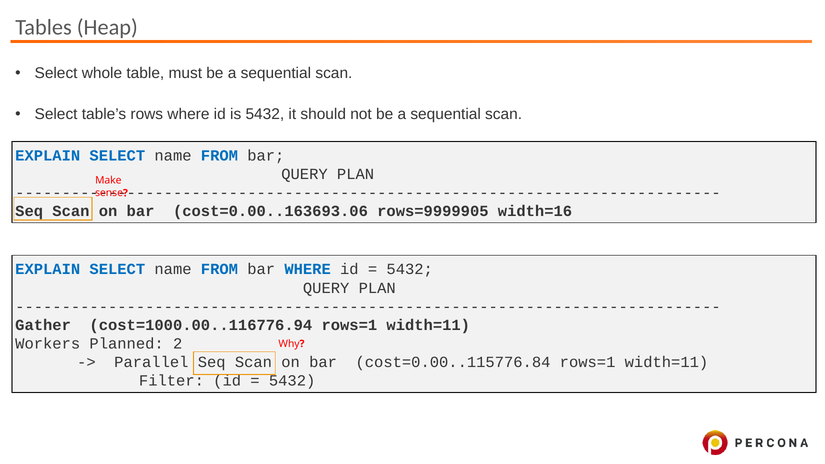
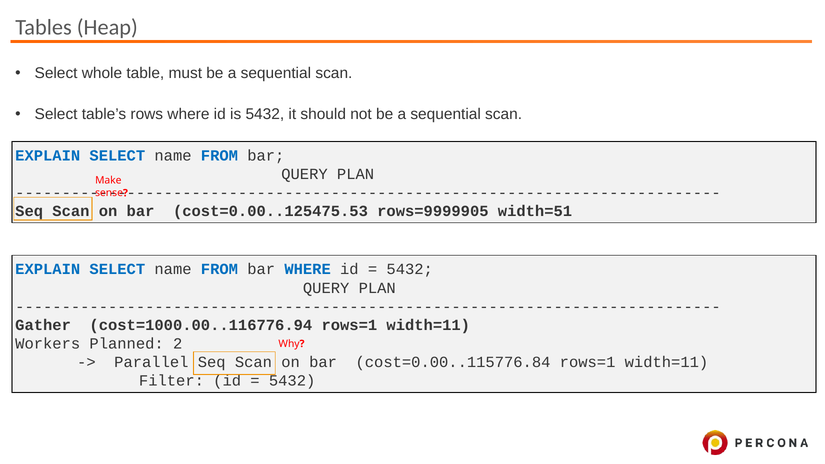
cost=0.00..163693.06: cost=0.00..163693.06 -> cost=0.00..125475.53
width=16: width=16 -> width=51
